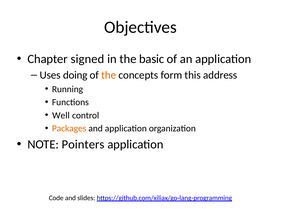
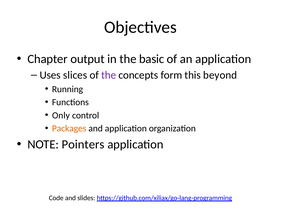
signed: signed -> output
doing: doing -> slices
the at (109, 75) colour: orange -> purple
address: address -> beyond
Well: Well -> Only
